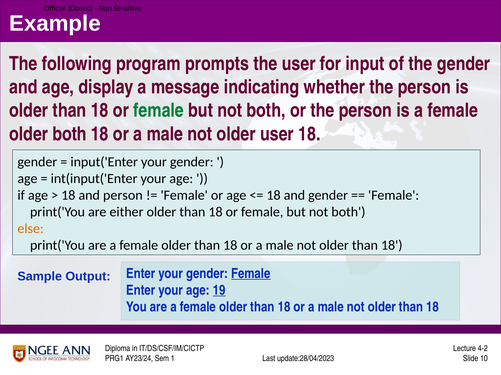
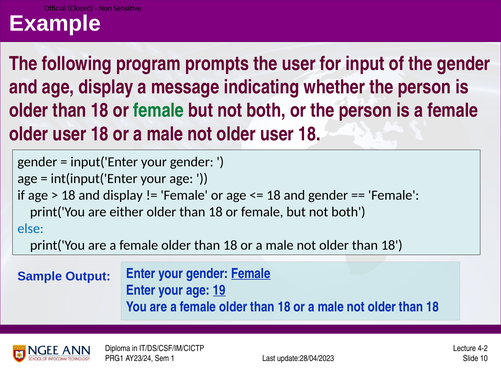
both at (70, 134): both -> user
and person: person -> display
else colour: orange -> blue
